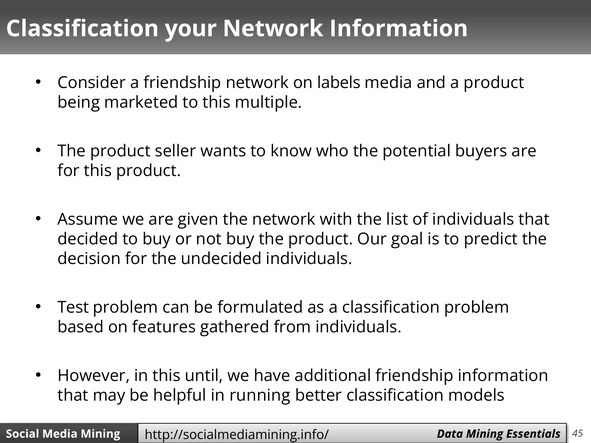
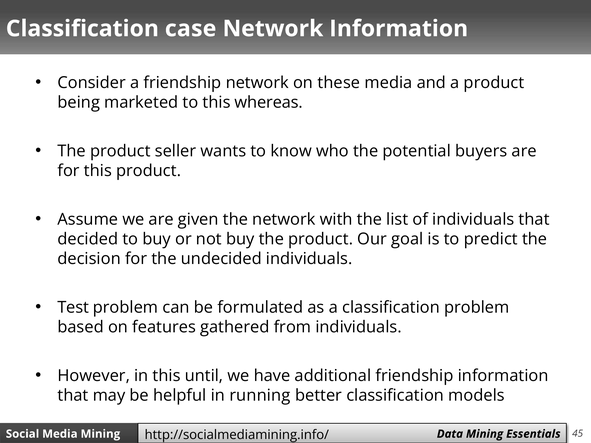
your: your -> case
labels: labels -> these
multiple: multiple -> whereas
